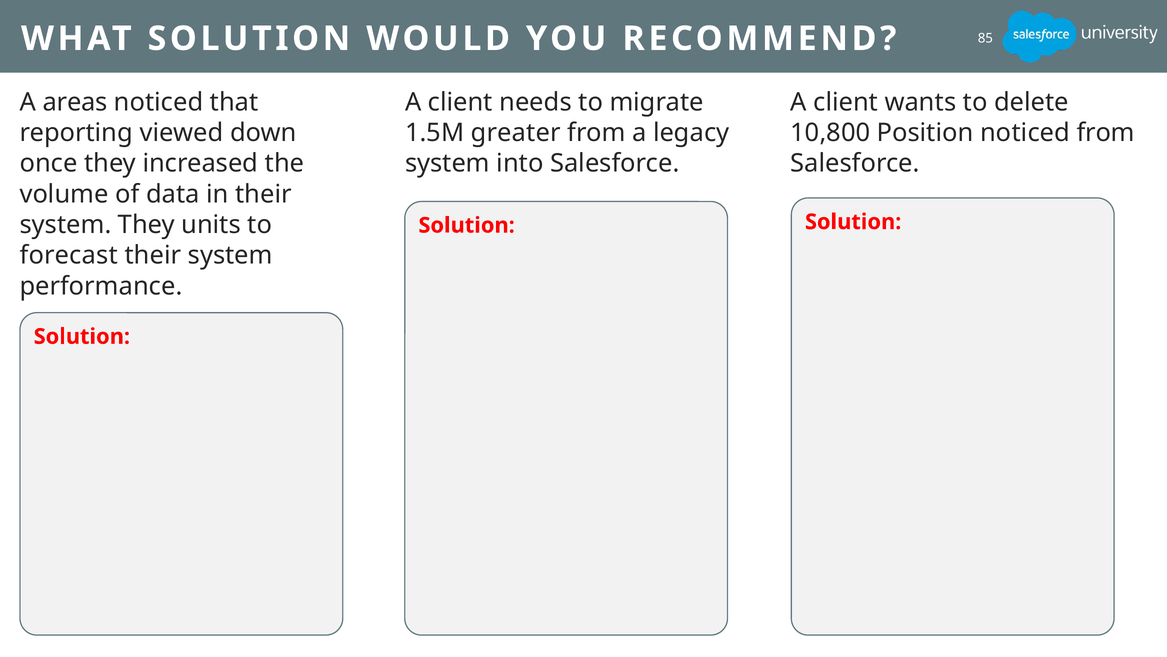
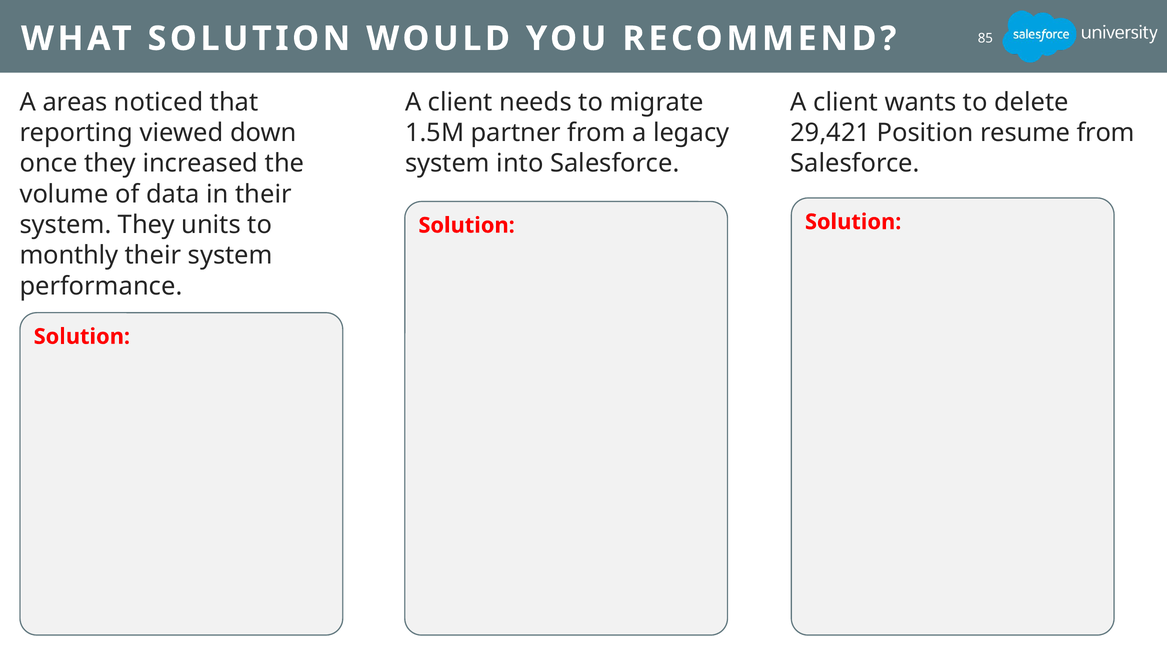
greater: greater -> partner
10,800: 10,800 -> 29,421
Position noticed: noticed -> resume
forecast: forecast -> monthly
